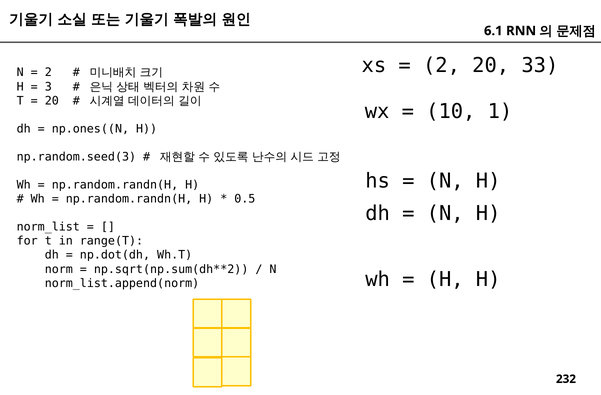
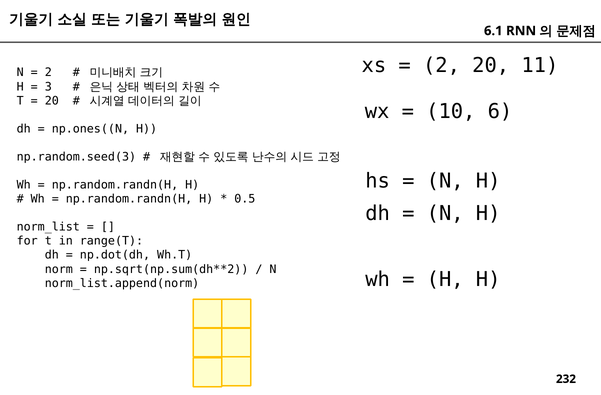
33: 33 -> 11
1: 1 -> 6
